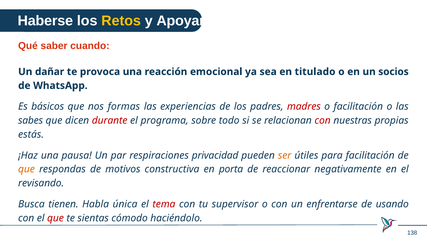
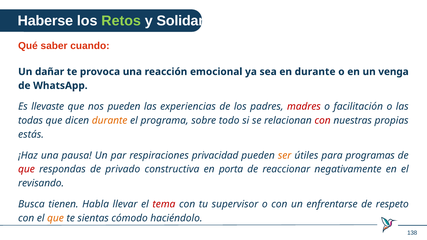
Retos colour: yellow -> light green
Apoyarle: Apoyarle -> Solidario
en titulado: titulado -> durante
socios: socios -> venga
básicos: básicos -> llevaste
nos formas: formas -> pueden
sabes: sabes -> todas
durante at (110, 121) colour: red -> orange
para facilitación: facilitación -> programas
que at (26, 169) colour: orange -> red
motivos: motivos -> privado
única: única -> llevar
usando: usando -> respeto
que at (55, 218) colour: red -> orange
